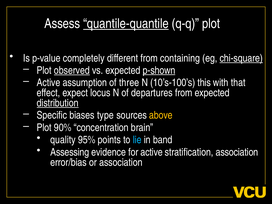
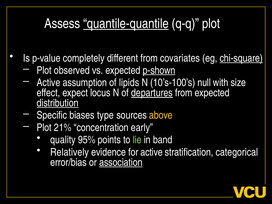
containing: containing -> covariates
observed underline: present -> none
three: three -> lipids
this: this -> null
that: that -> size
departures underline: none -> present
90%: 90% -> 21%
brain: brain -> early
lie colour: light blue -> light green
Assessing: Assessing -> Relatively
stratification association: association -> categorical
association at (121, 162) underline: none -> present
